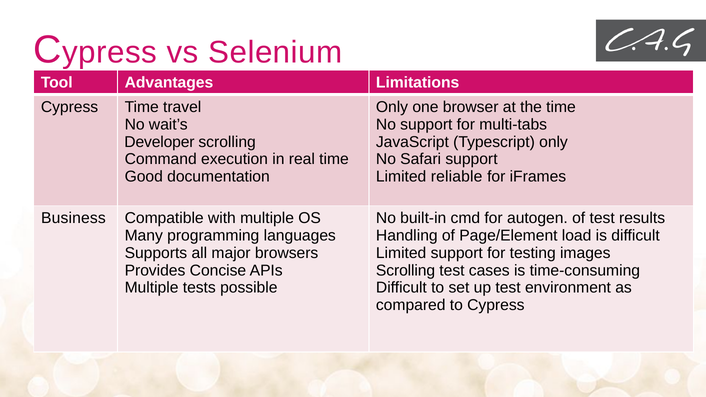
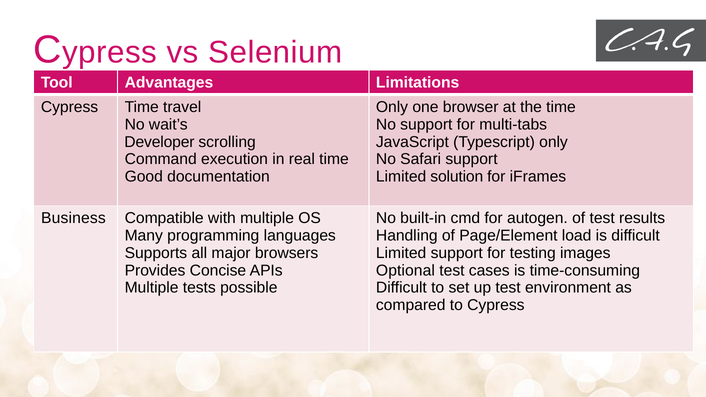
reliable: reliable -> solution
Scrolling at (406, 271): Scrolling -> Optional
